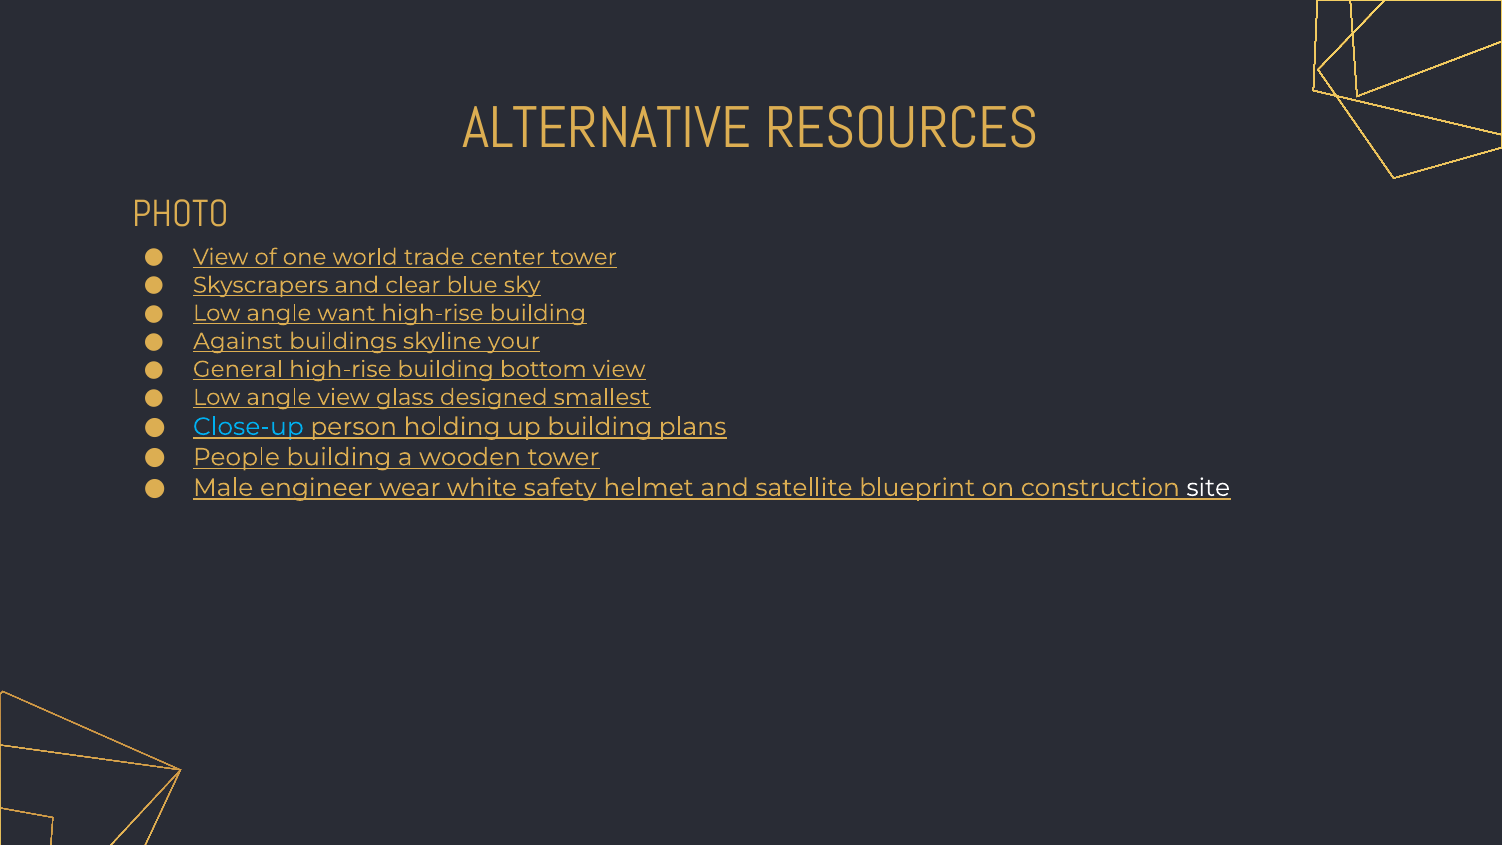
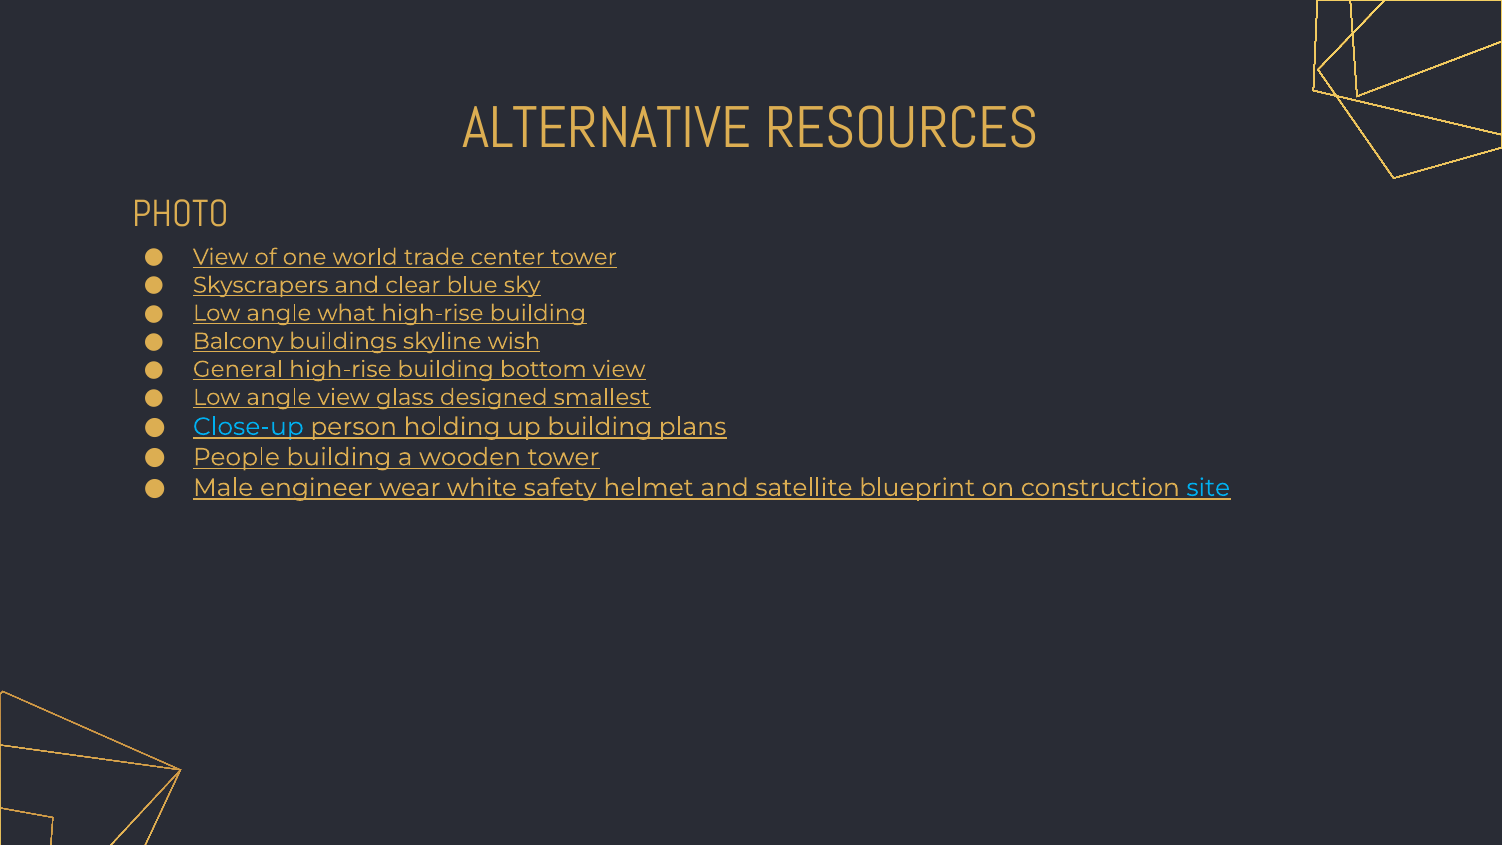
want: want -> what
Against: Against -> Balcony
your: your -> wish
site colour: white -> light blue
